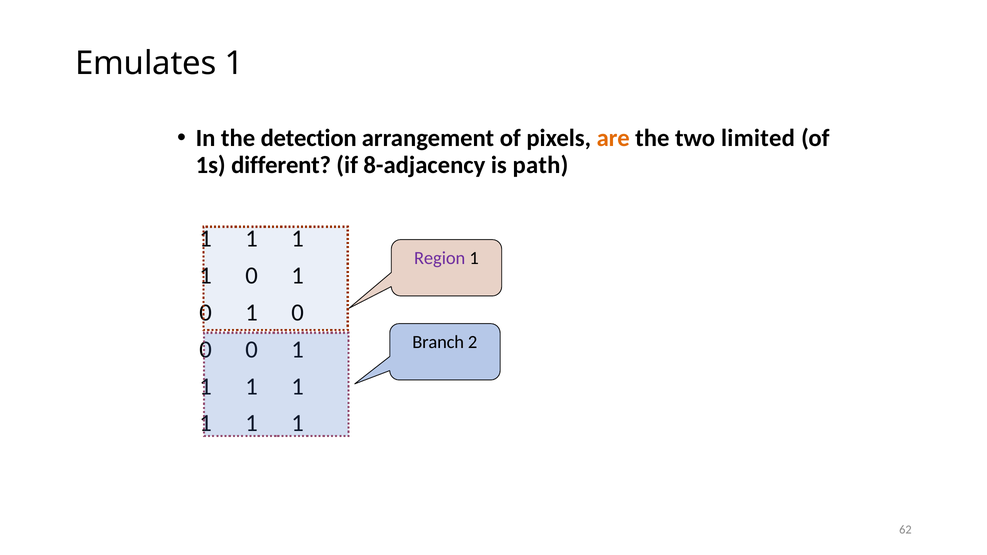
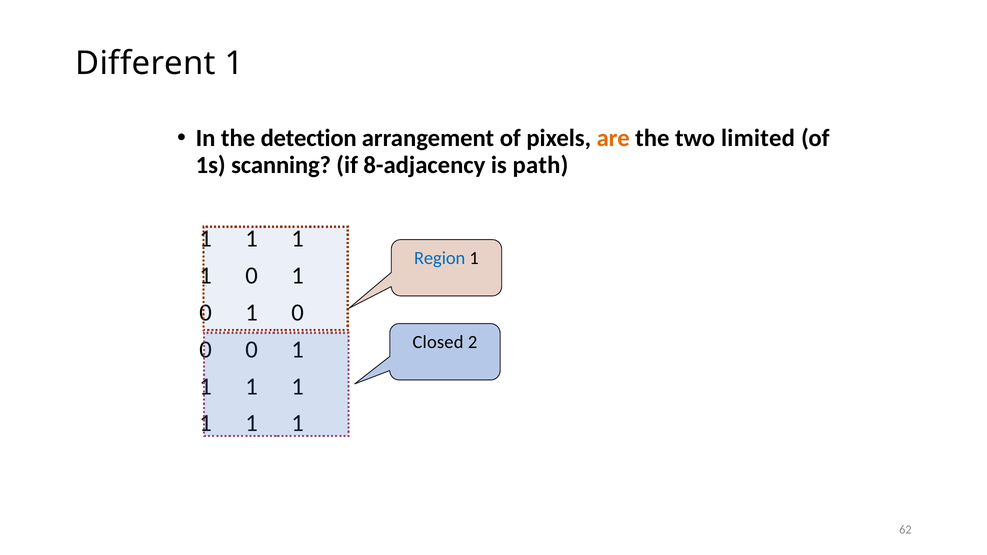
Emulates: Emulates -> Different
different: different -> scanning
Region colour: purple -> blue
Branch: Branch -> Closed
